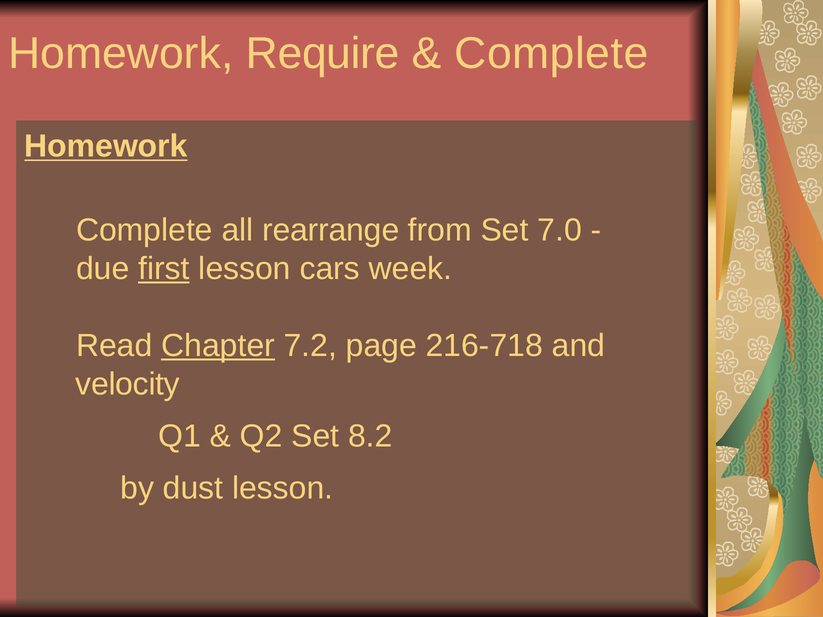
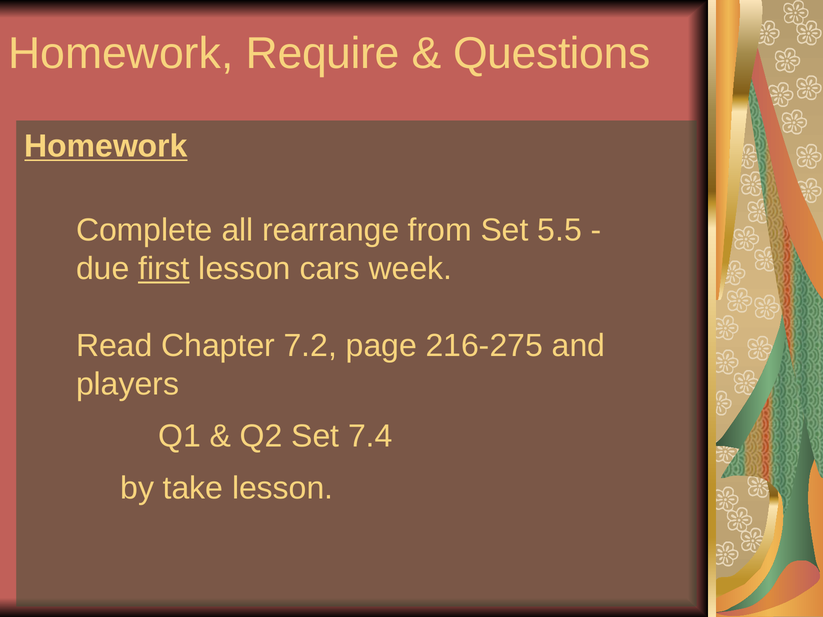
Complete at (551, 54): Complete -> Questions
7.0: 7.0 -> 5.5
Chapter underline: present -> none
216-718: 216-718 -> 216-275
velocity: velocity -> players
8.2: 8.2 -> 7.4
dust: dust -> take
